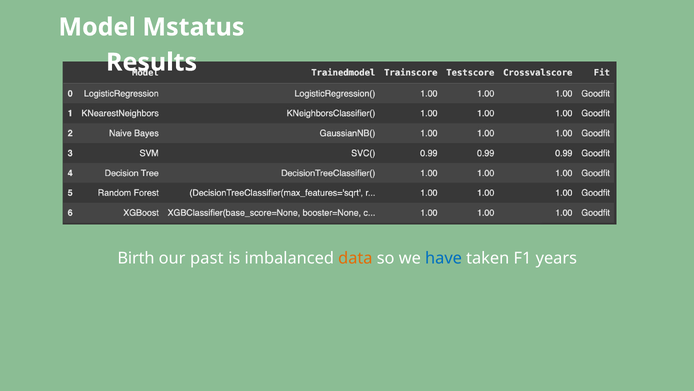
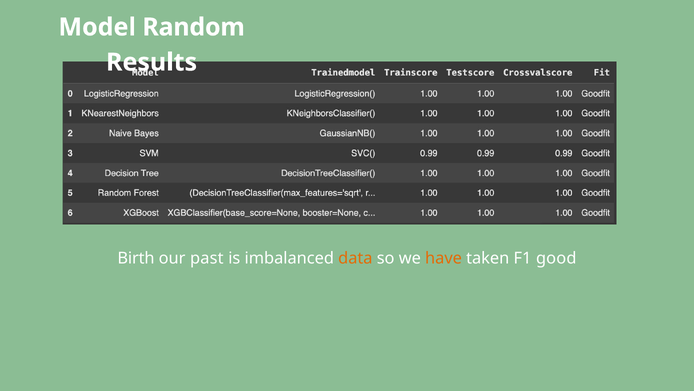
Mstatus: Mstatus -> Random
have colour: blue -> orange
years: years -> good
